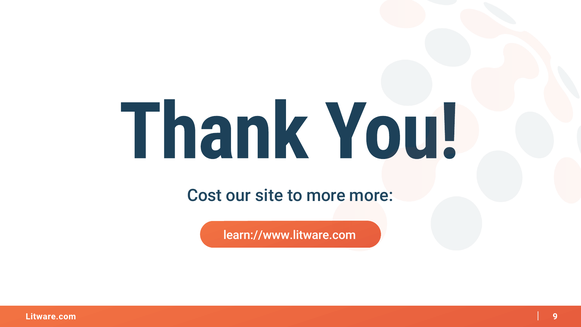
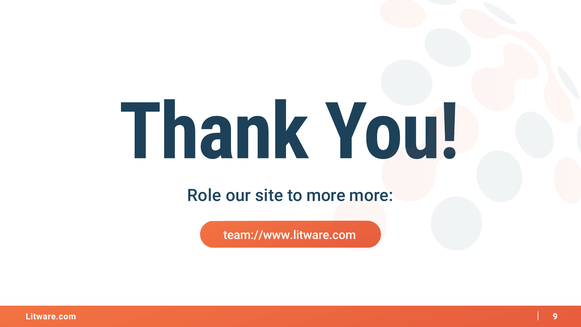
Cost: Cost -> Role
learn://www.litware.com: learn://www.litware.com -> team://www.litware.com
